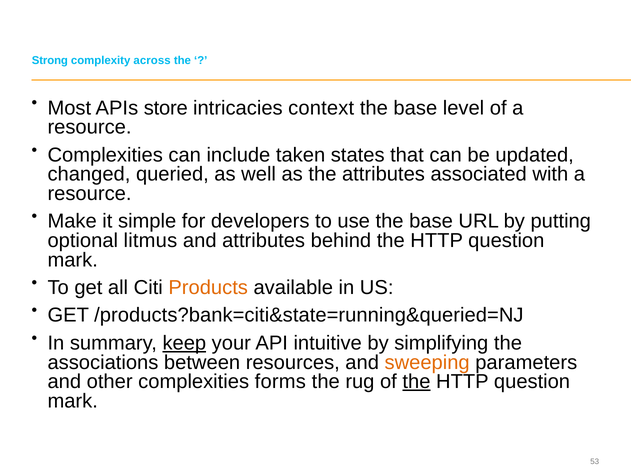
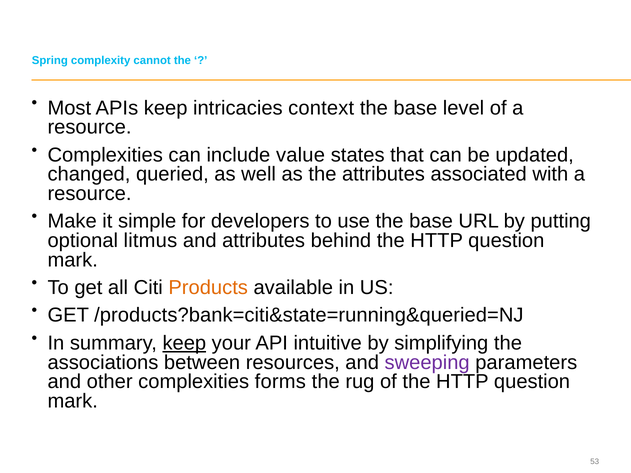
Strong: Strong -> Spring
across: across -> cannot
APIs store: store -> keep
taken: taken -> value
sweeping colour: orange -> purple
the at (416, 382) underline: present -> none
